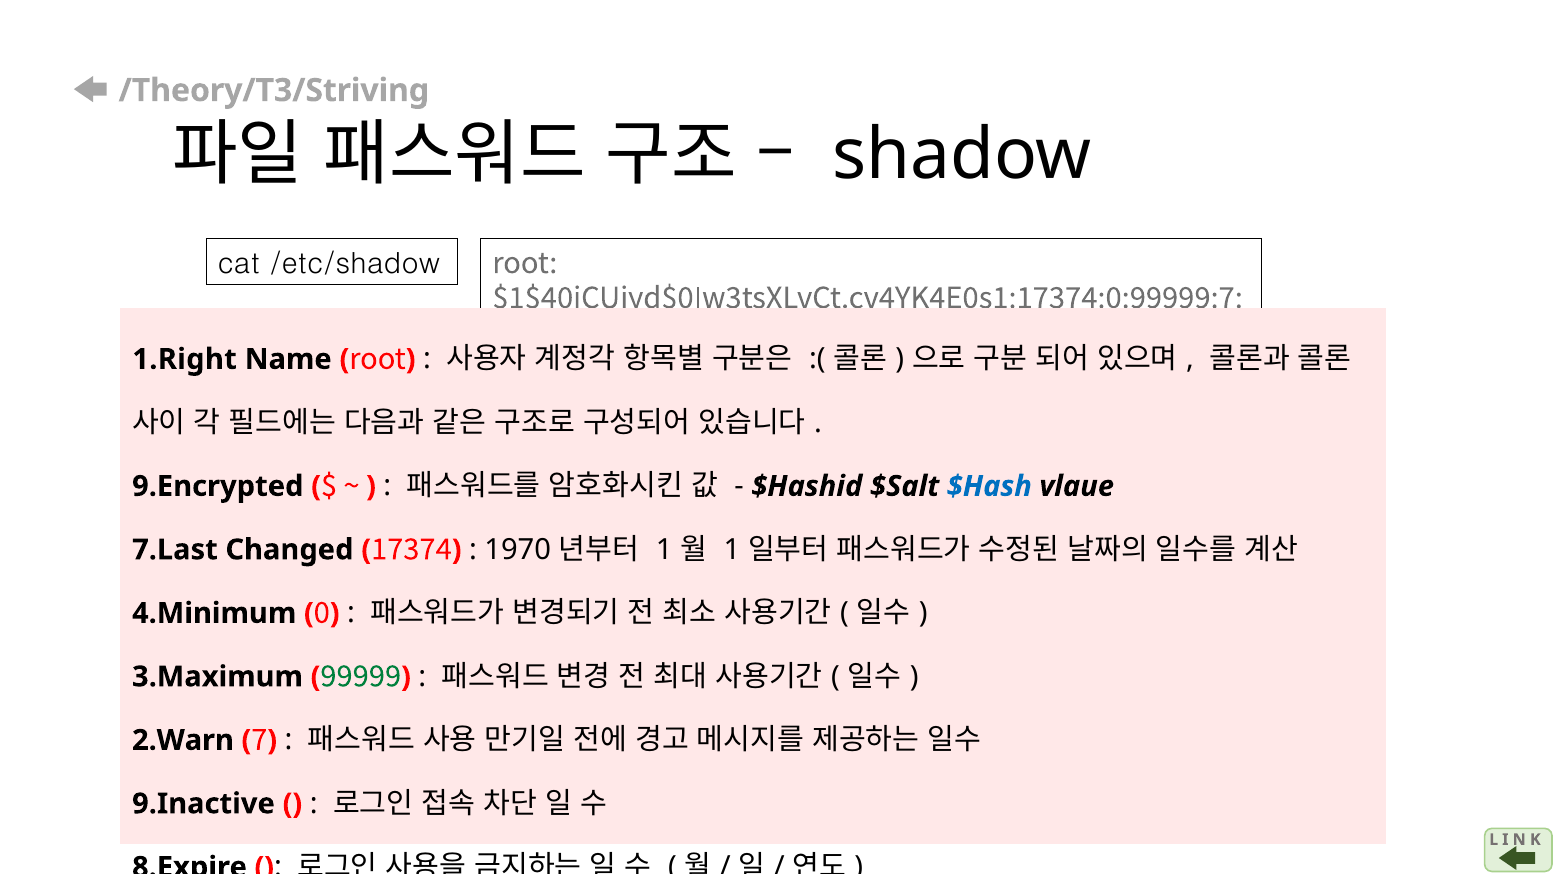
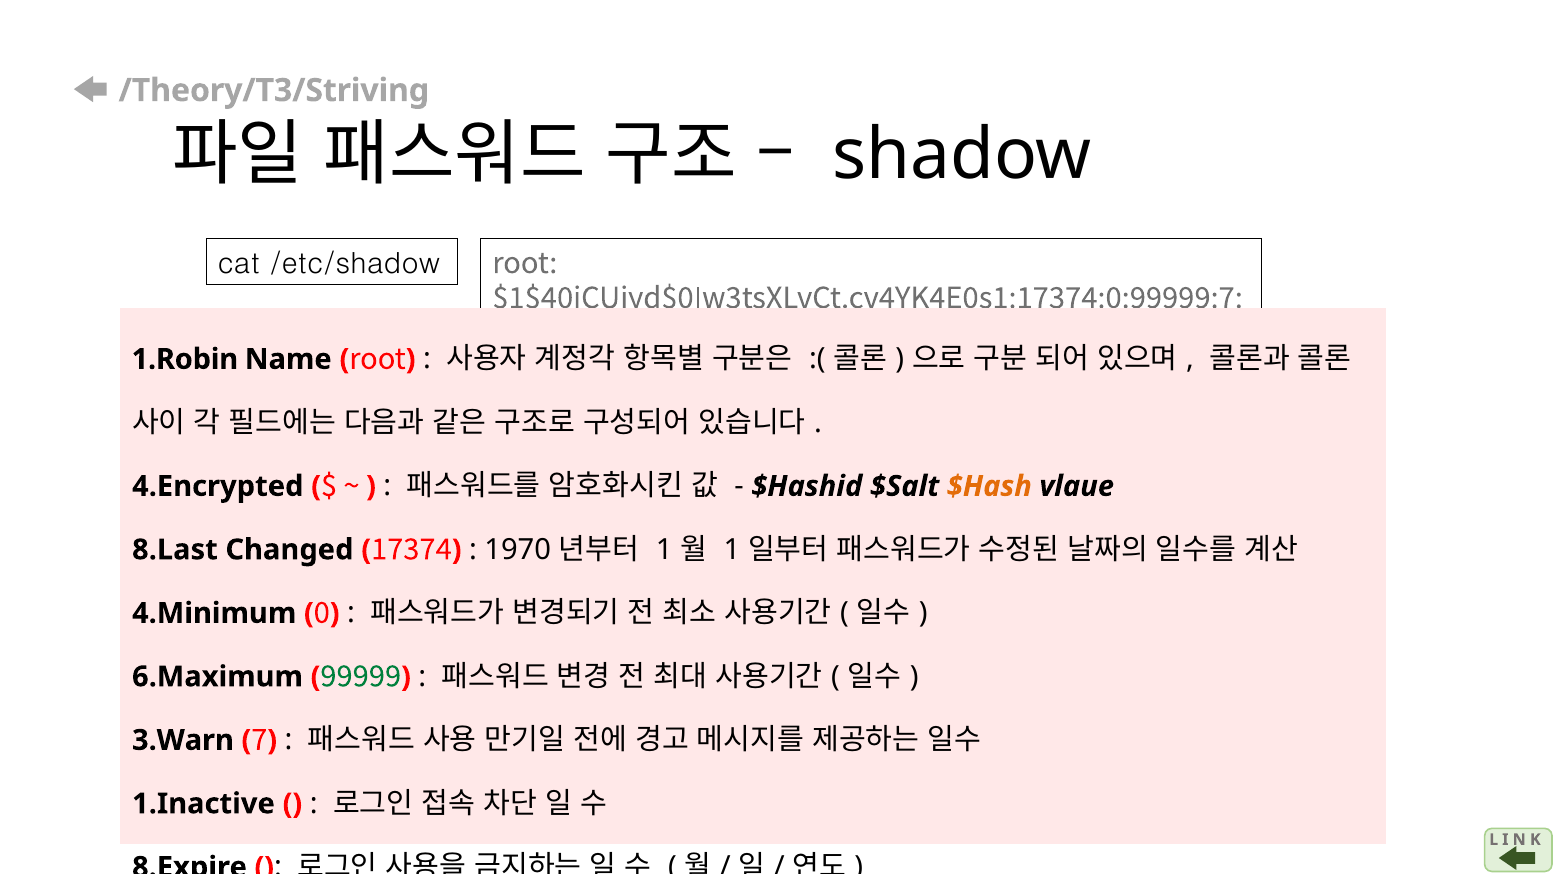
1.Right: 1.Right -> 1.Robin
9.Encrypted: 9.Encrypted -> 4.Encrypted
$Hash colour: blue -> orange
7.Last: 7.Last -> 8.Last
3.Maximum: 3.Maximum -> 6.Maximum
2.Warn: 2.Warn -> 3.Warn
9.Inactive: 9.Inactive -> 1.Inactive
